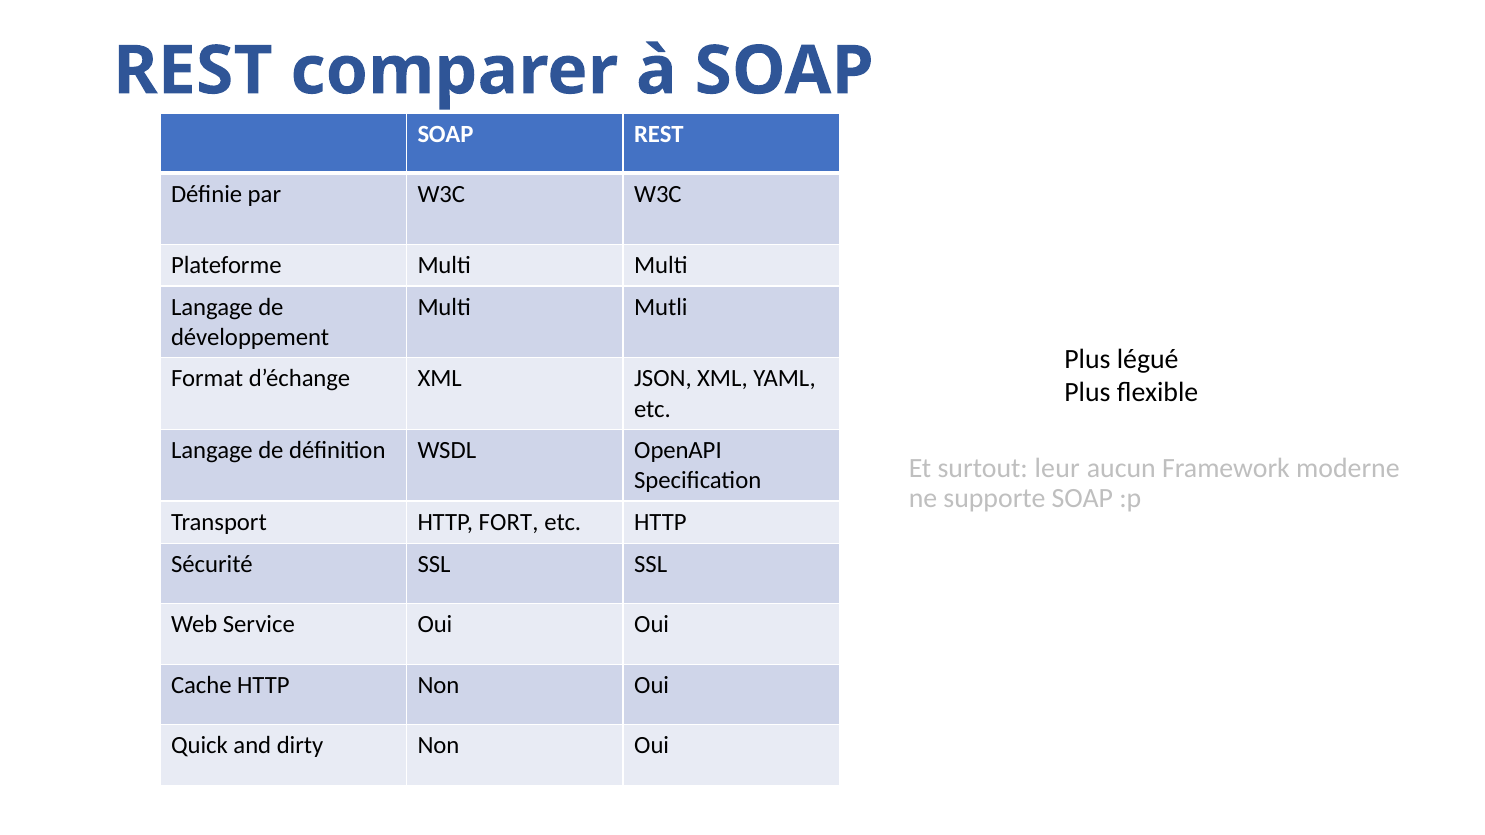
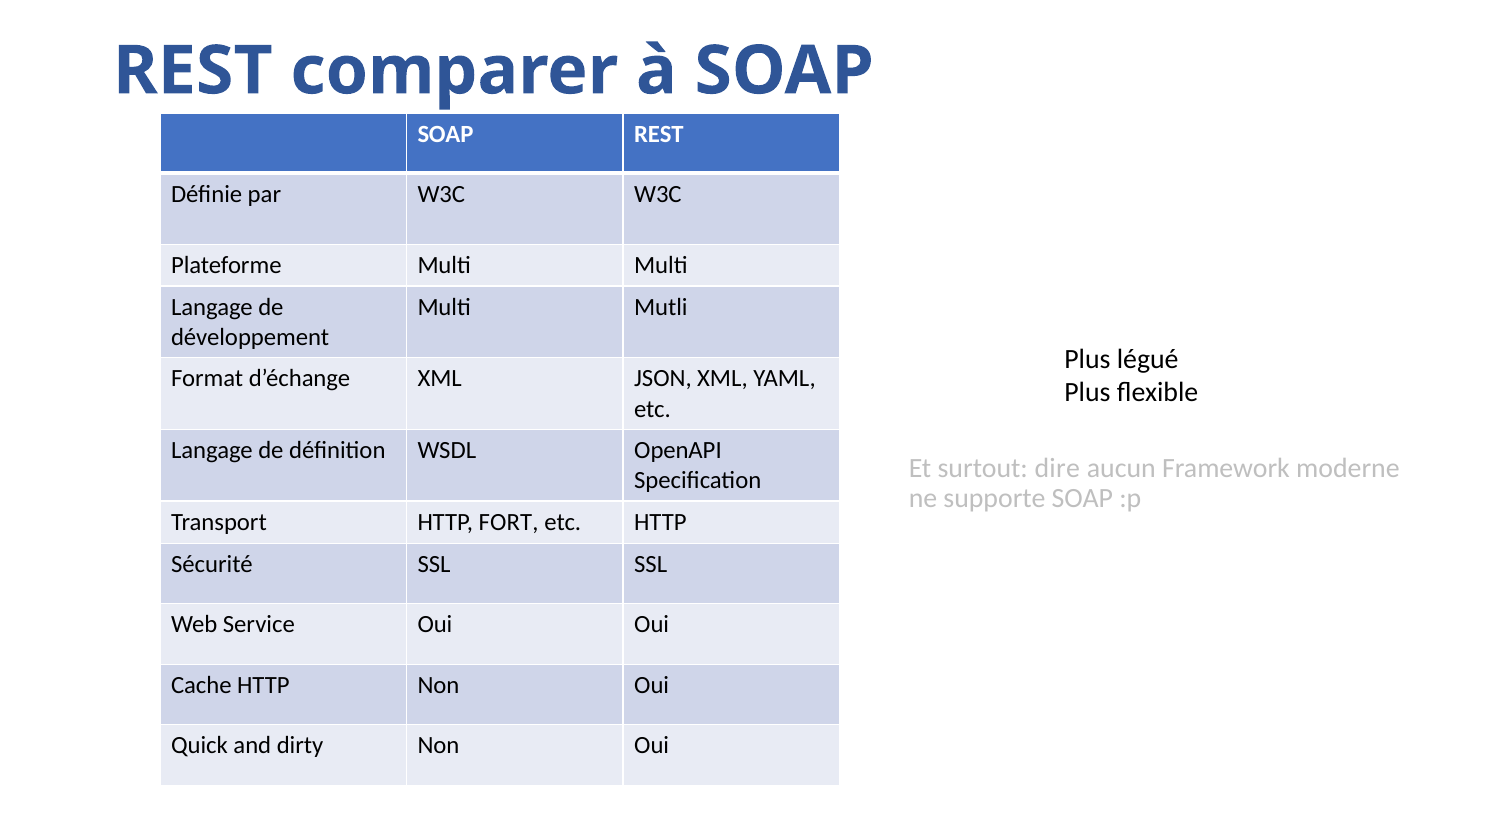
leur: leur -> dire
